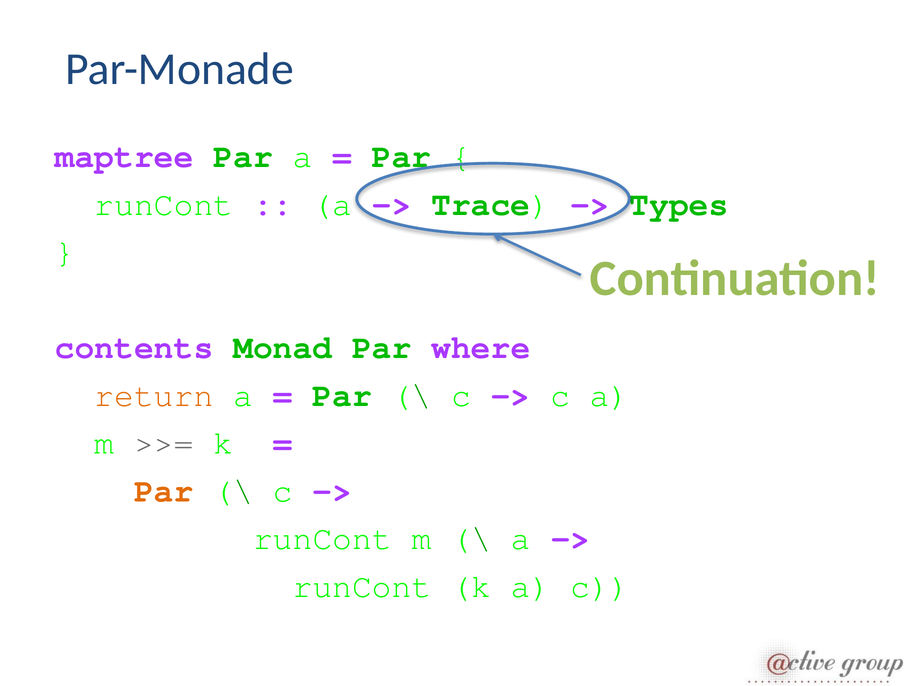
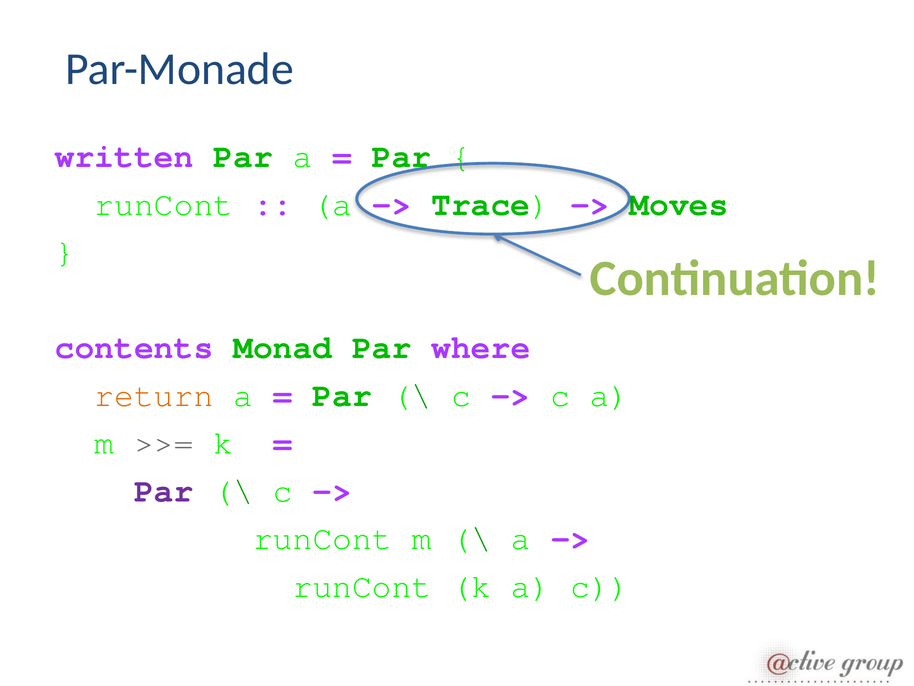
maptree: maptree -> written
Types: Types -> Moves
Par at (164, 490) colour: orange -> purple
